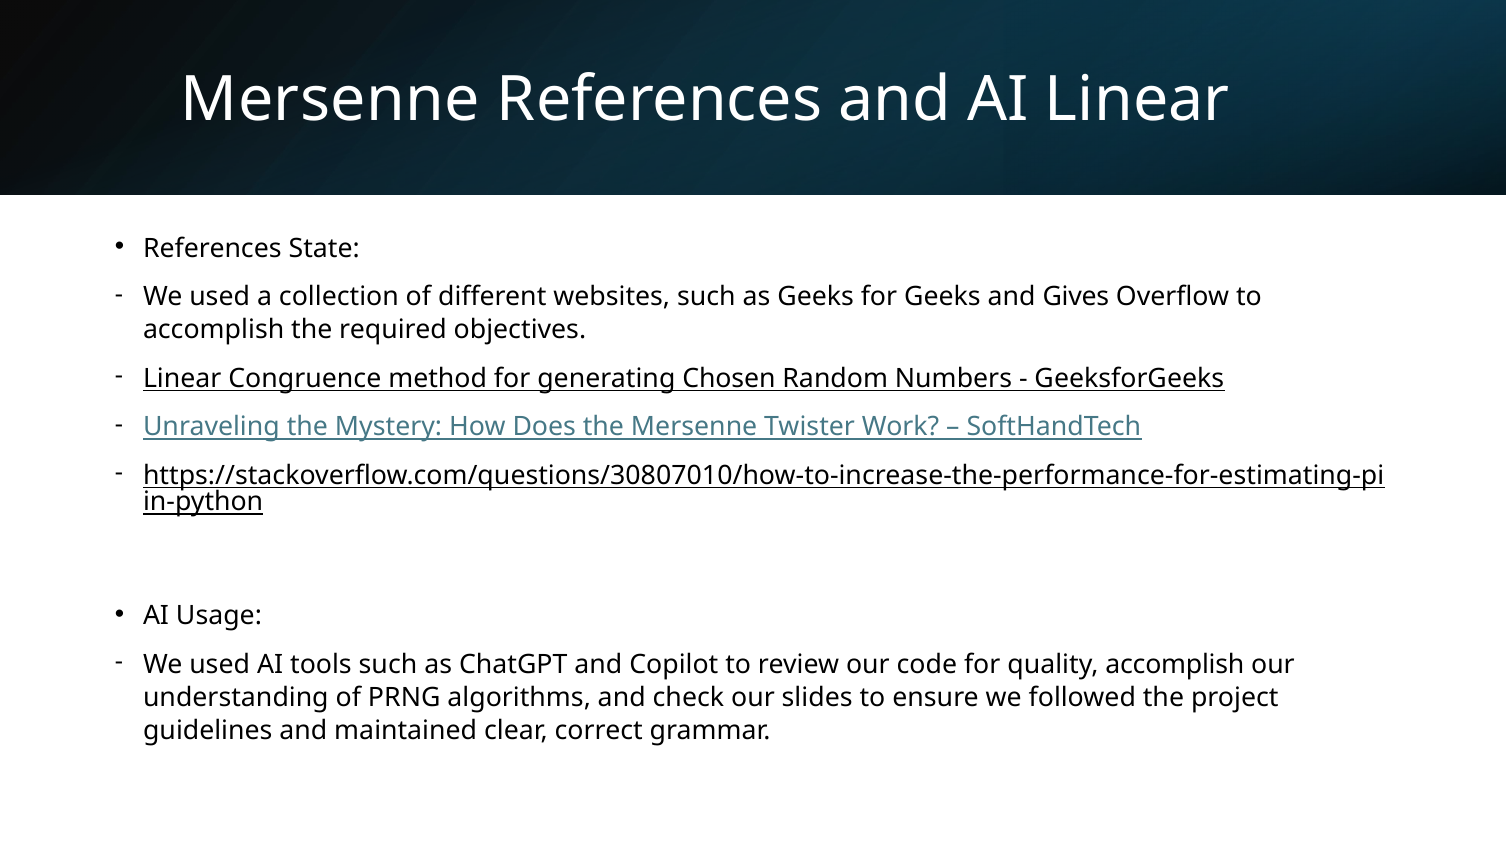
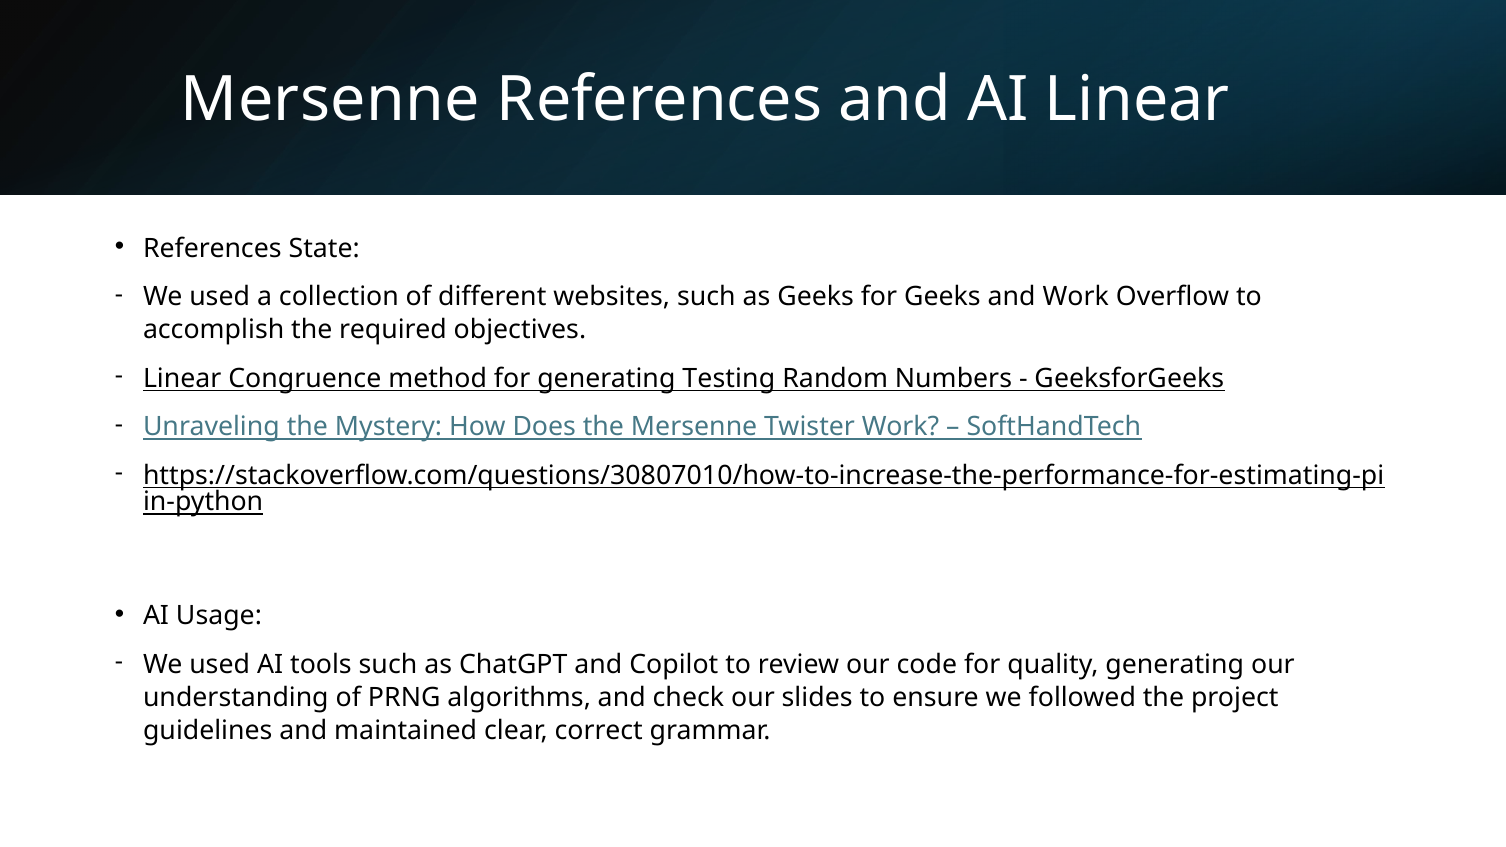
and Gives: Gives -> Work
Chosen: Chosen -> Testing
quality accomplish: accomplish -> generating
